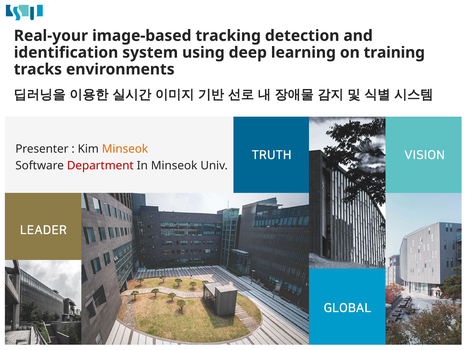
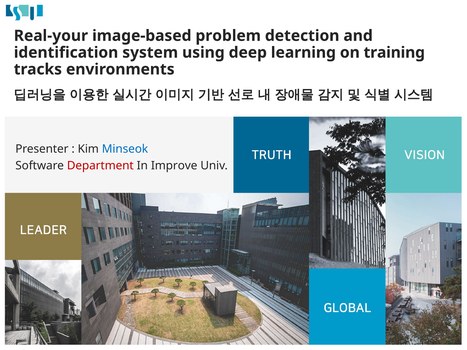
tracking: tracking -> problem
Minseok at (125, 149) colour: orange -> blue
In Minseok: Minseok -> Improve
